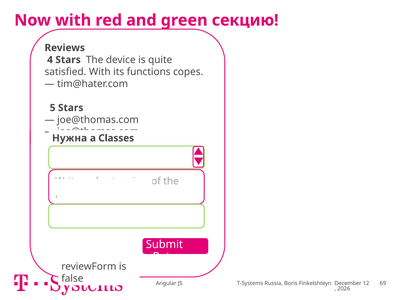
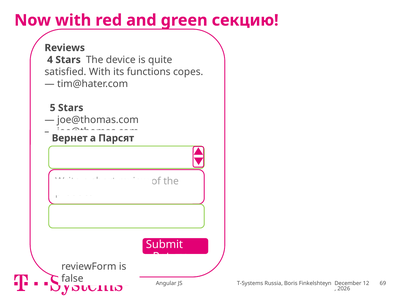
Нужна: Нужна -> Вернет
Classes: Classes -> Парсят
